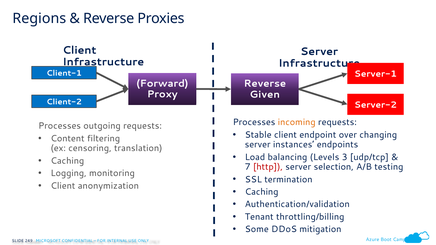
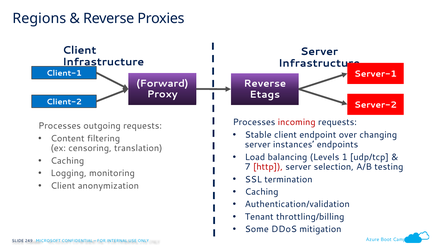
Given: Given -> Etags
incoming colour: orange -> red
3: 3 -> 1
